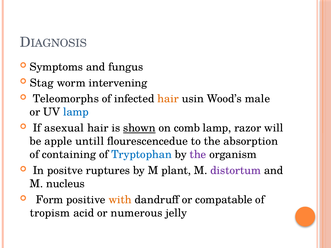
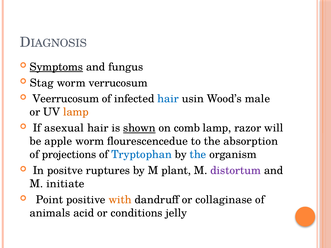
Symptoms underline: none -> present
intervening: intervening -> verrucosum
Teleomorphs: Teleomorphs -> Veerrucosum
hair at (168, 99) colour: orange -> blue
lamp at (76, 112) colour: blue -> orange
apple untill: untill -> worm
containing: containing -> projections
the at (198, 155) colour: purple -> blue
nucleus: nucleus -> initiate
Form: Form -> Point
compatable: compatable -> collaginase
tropism: tropism -> animals
numerous: numerous -> conditions
